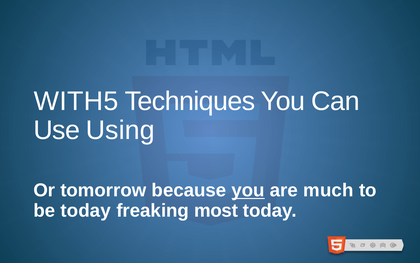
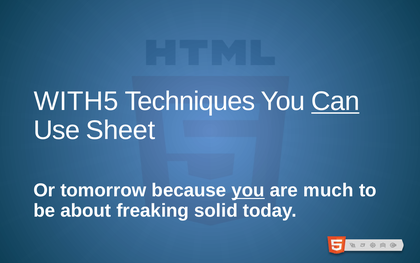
Can underline: none -> present
Using: Using -> Sheet
be today: today -> about
most: most -> solid
